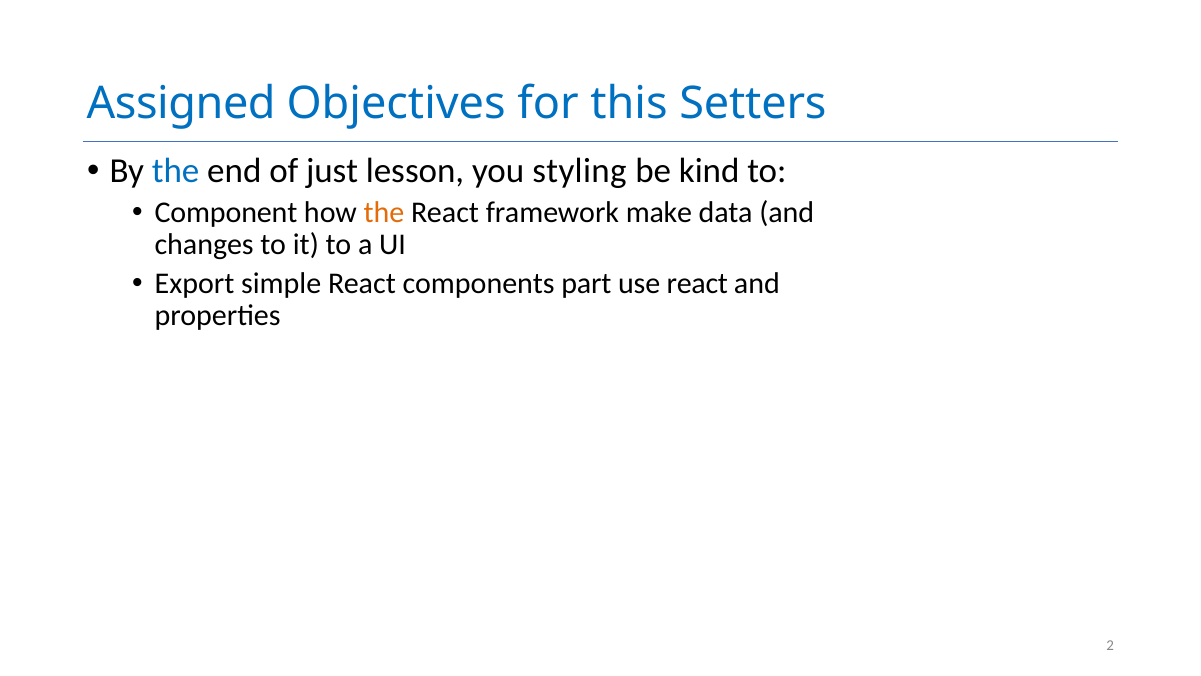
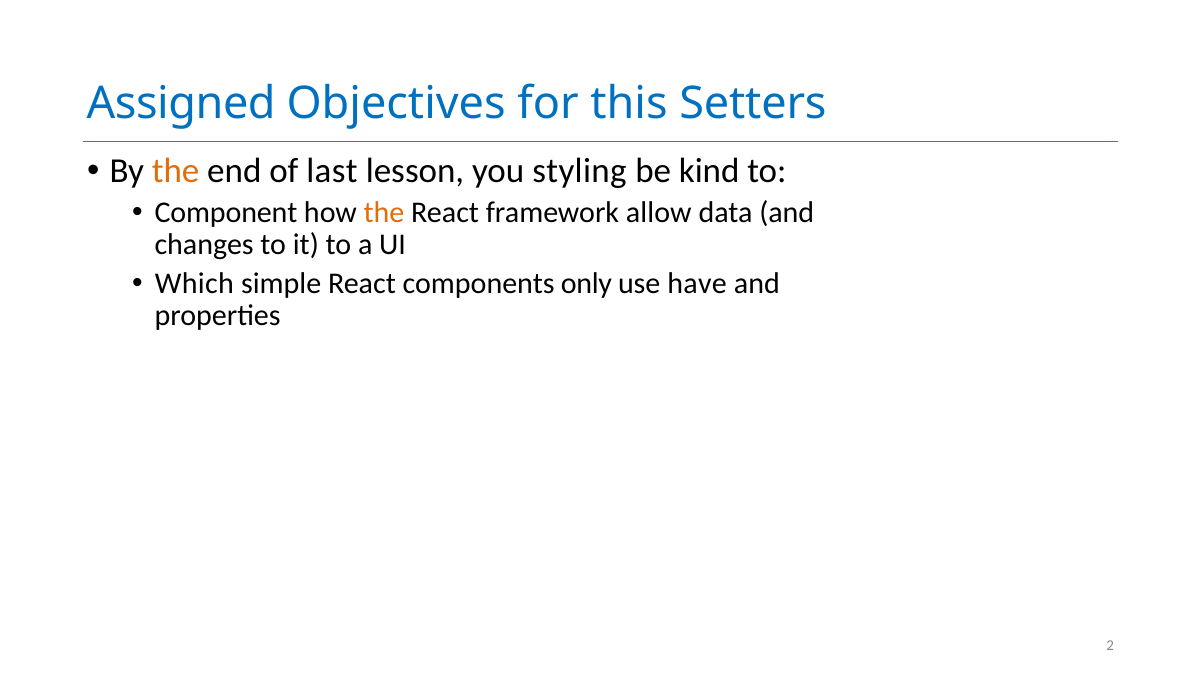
the at (176, 171) colour: blue -> orange
just: just -> last
make: make -> allow
Export: Export -> Which
part: part -> only
use react: react -> have
